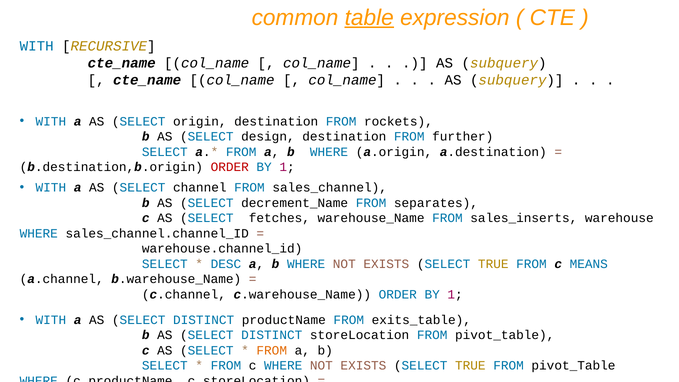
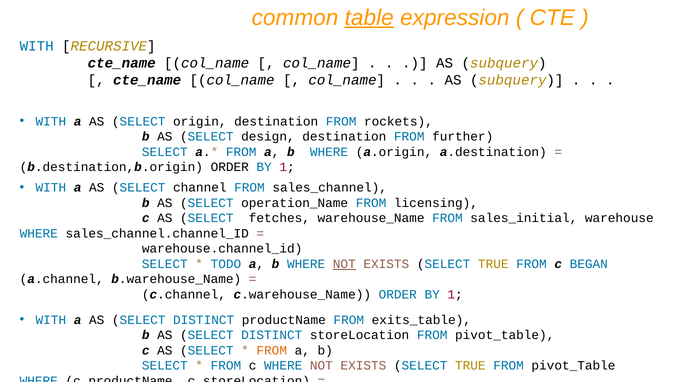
ORDER at (230, 167) colour: red -> black
decrement_Name: decrement_Name -> operation_Name
separates: separates -> licensing
sales_inserts: sales_inserts -> sales_initial
DESC: DESC -> TODO
NOT at (344, 264) underline: none -> present
MEANS: MEANS -> BEGAN
